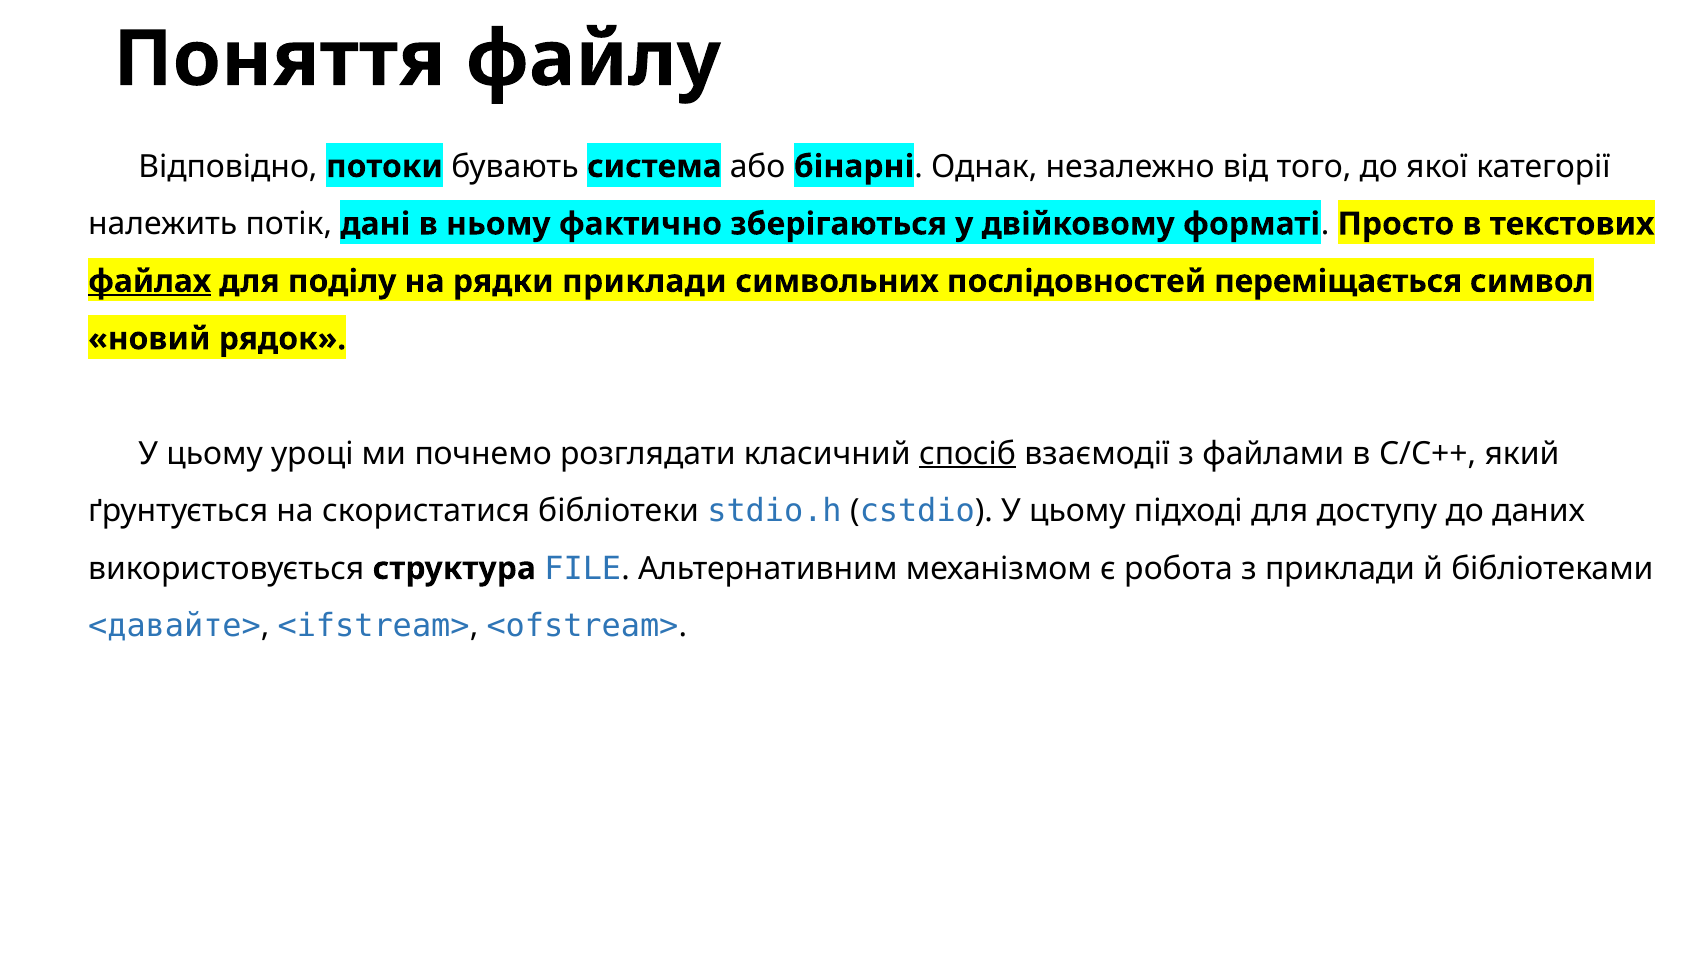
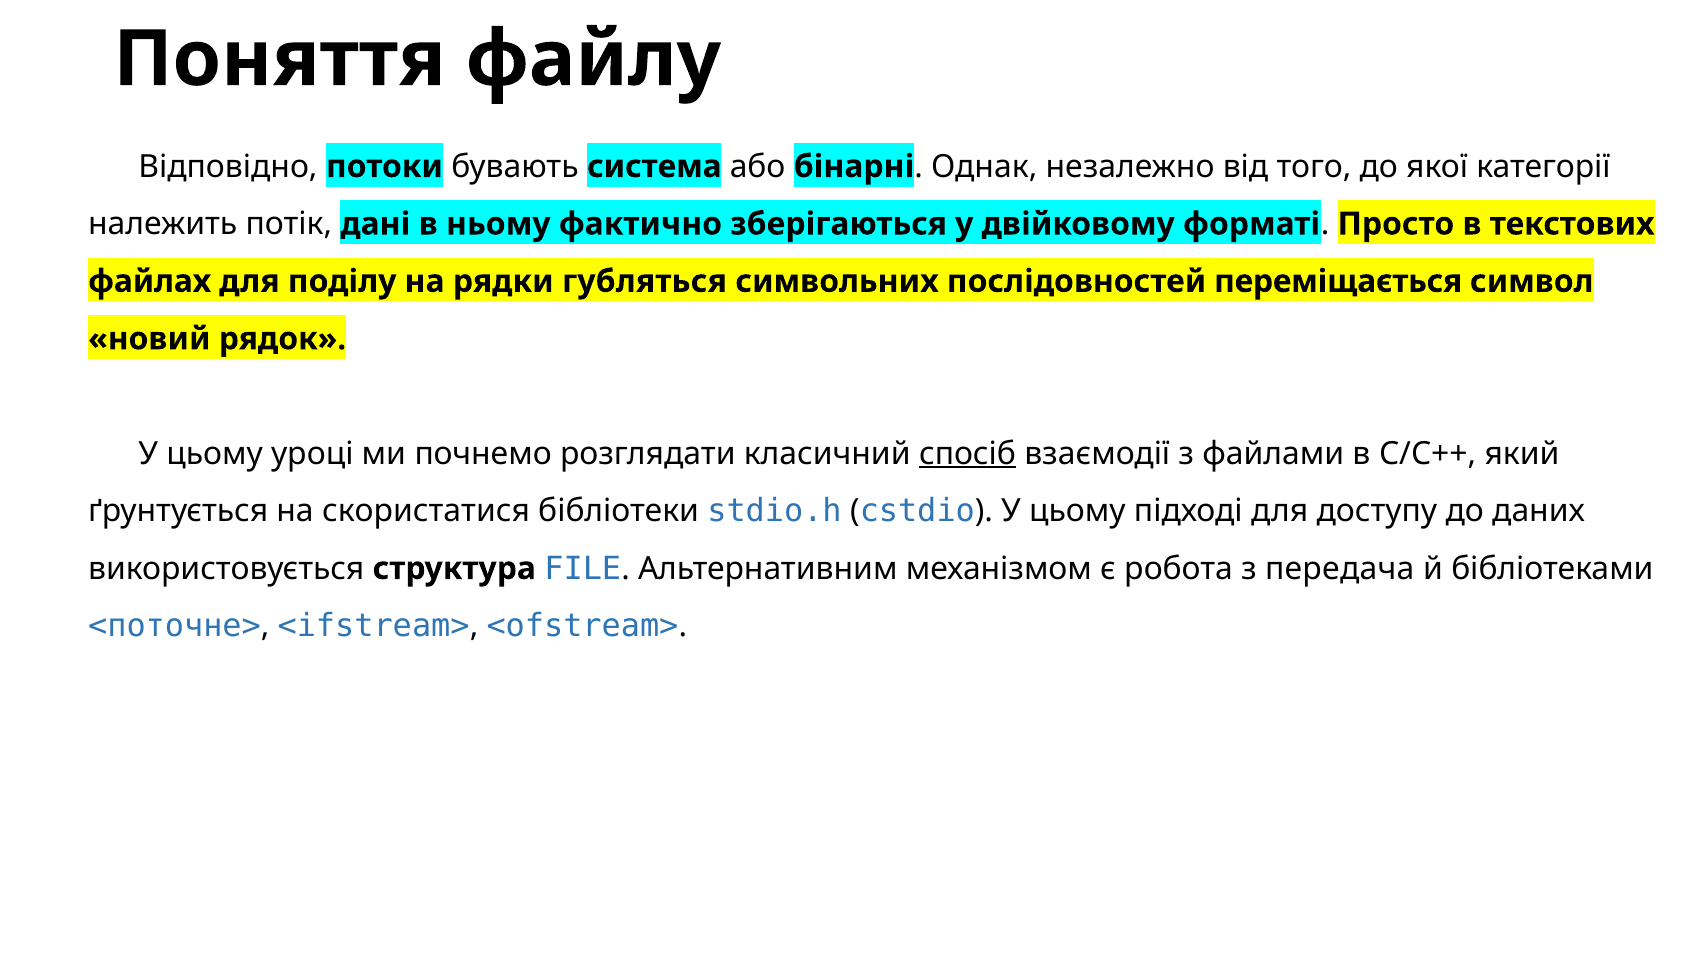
файлах underline: present -> none
рядки приклади: приклади -> губляться
з приклади: приклади -> передача
<давайте>: <давайте> -> <поточне>
